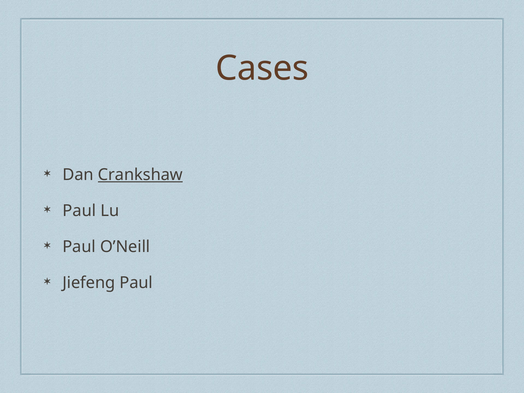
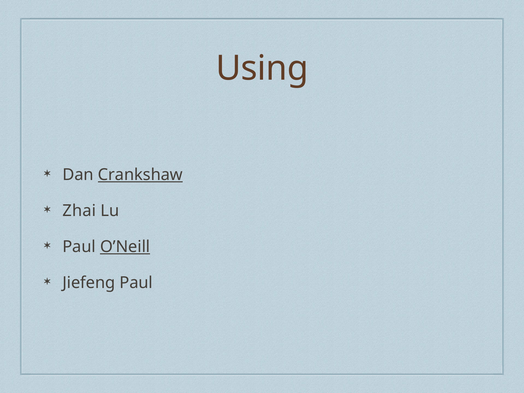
Cases: Cases -> Using
Paul at (79, 211): Paul -> Zhai
O’Neill underline: none -> present
